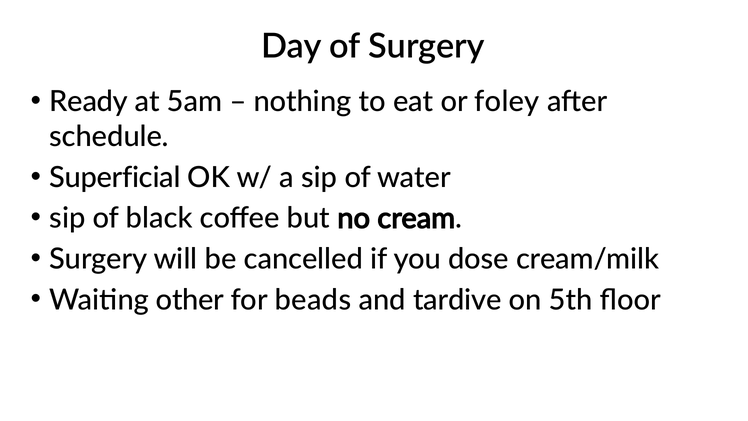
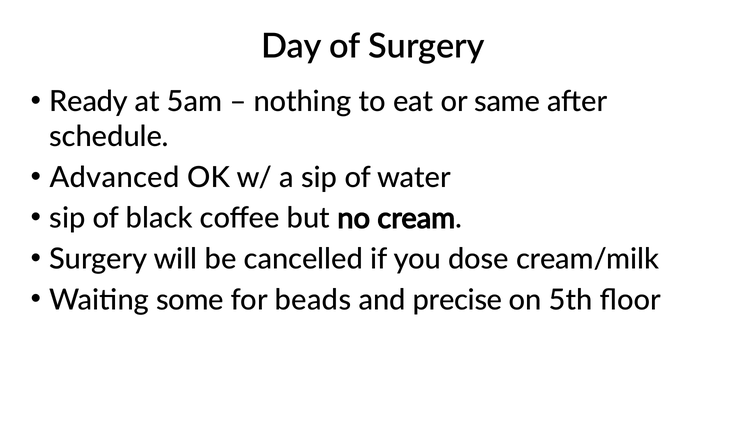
foley: foley -> same
Superficial: Superficial -> Advanced
other: other -> some
tardive: tardive -> precise
